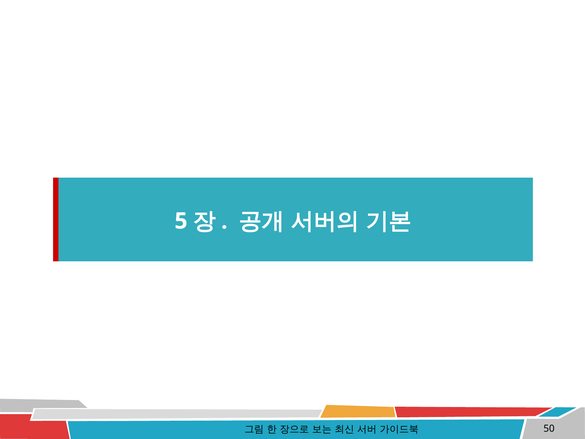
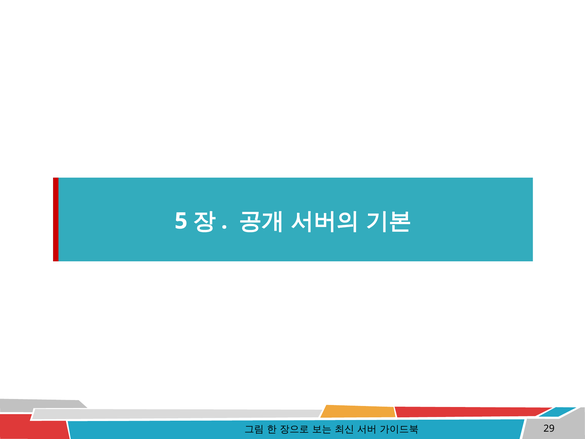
50: 50 -> 29
